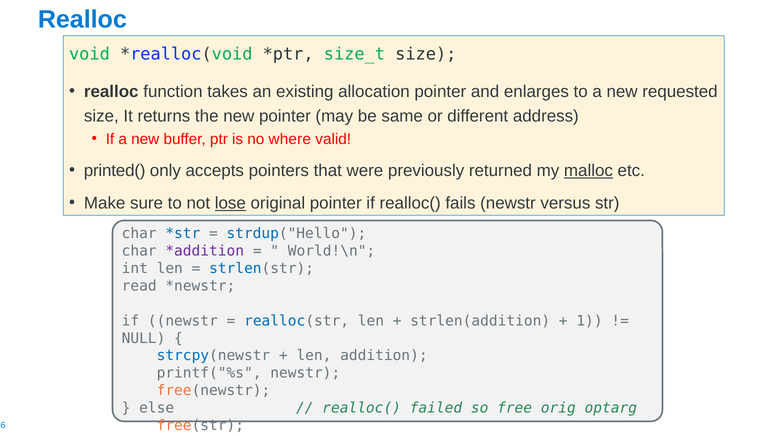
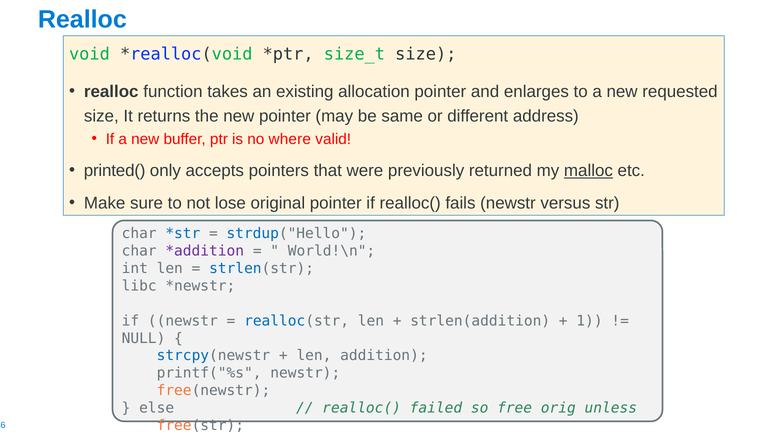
lose underline: present -> none
read: read -> libc
optarg: optarg -> unless
